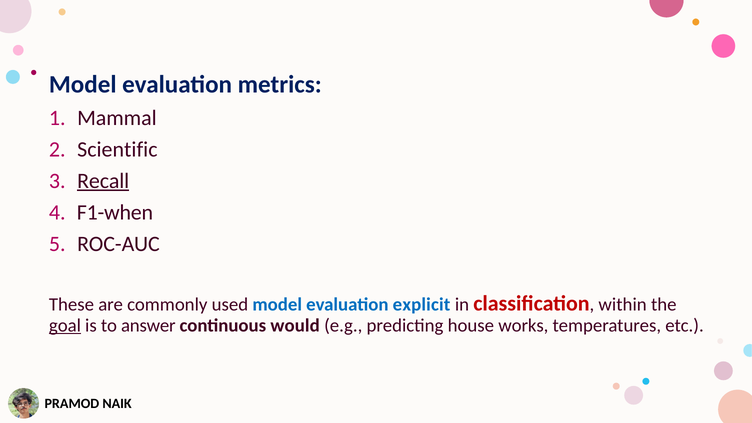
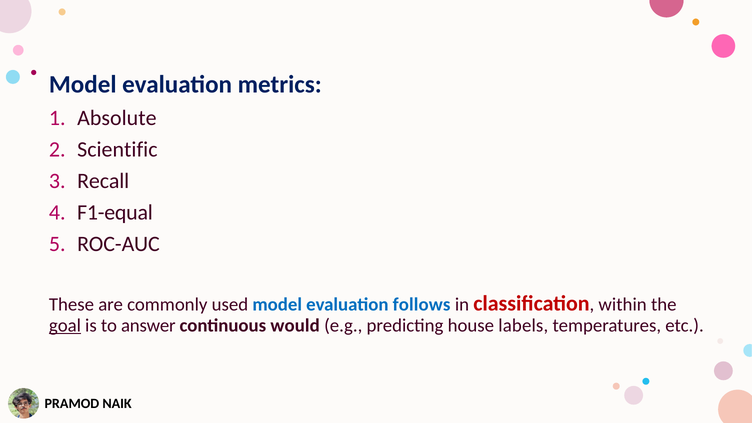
Mammal: Mammal -> Absolute
Recall underline: present -> none
F1-when: F1-when -> F1-equal
explicit: explicit -> follows
works: works -> labels
